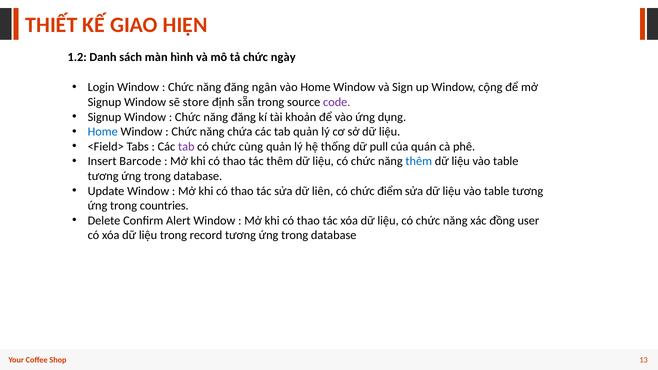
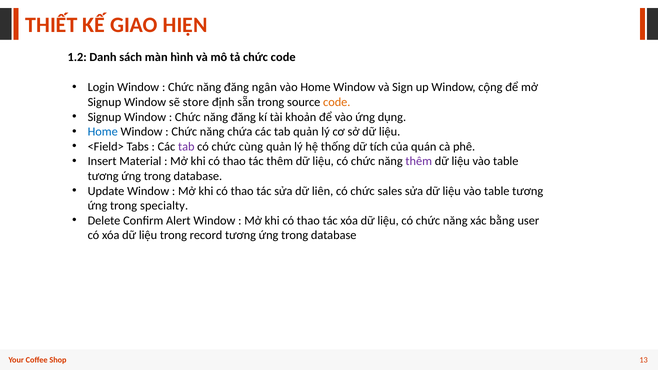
chức ngày: ngày -> code
code at (337, 102) colour: purple -> orange
pull: pull -> tích
Barcode: Barcode -> Material
thêm at (419, 161) colour: blue -> purple
điểm: điểm -> sales
countries: countries -> specialty
đồng: đồng -> bằng
